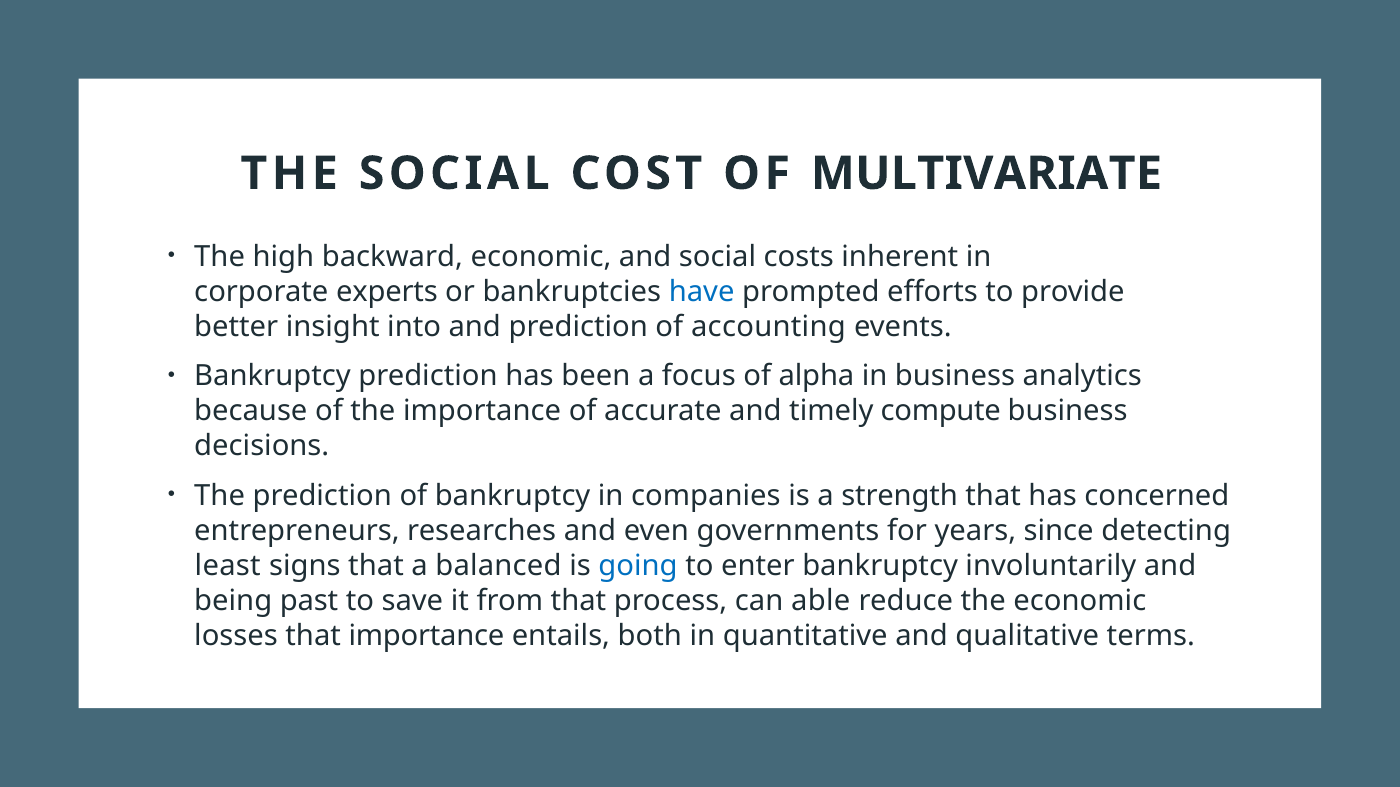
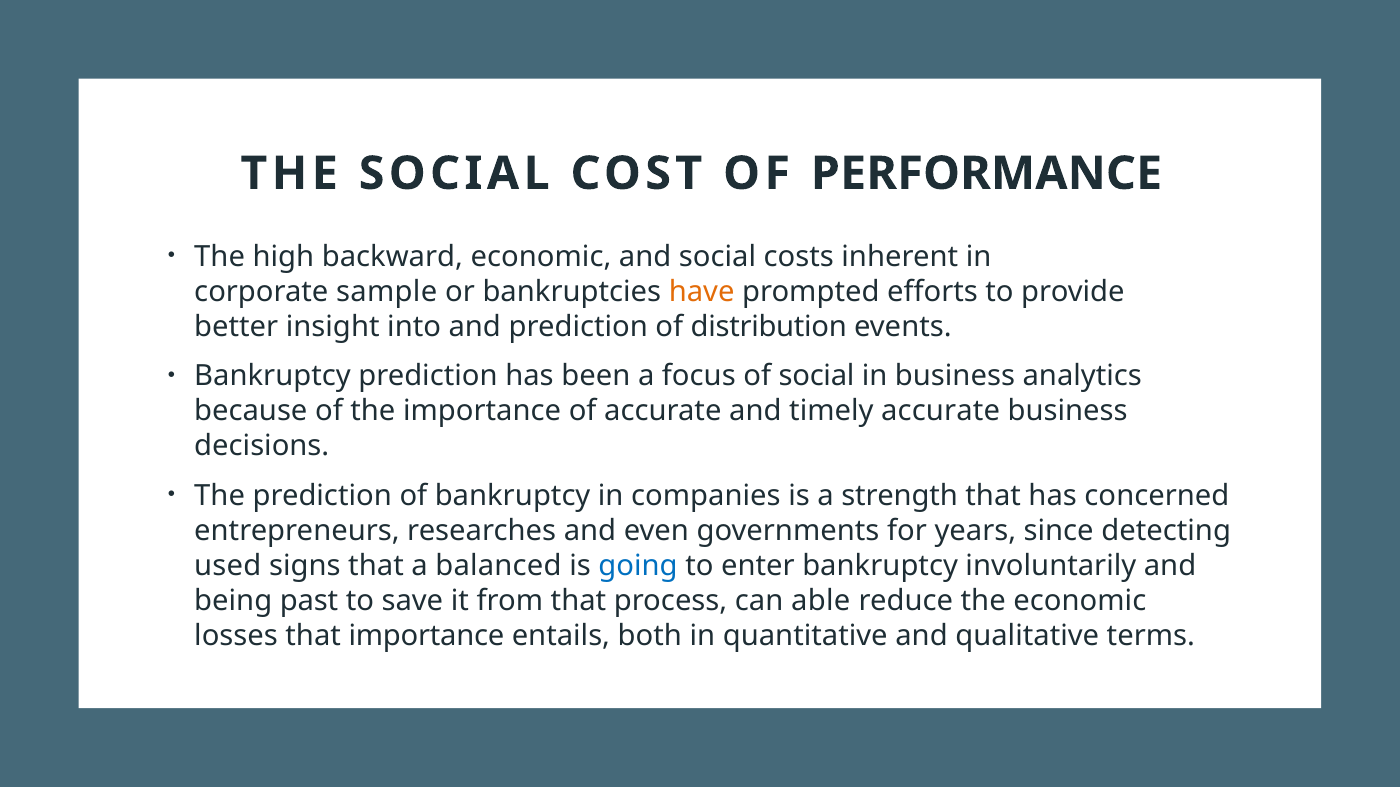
MULTIVARIATE: MULTIVARIATE -> PERFORMANCE
experts: experts -> sample
have colour: blue -> orange
accounting: accounting -> distribution
of alpha: alpha -> social
timely compute: compute -> accurate
least: least -> used
